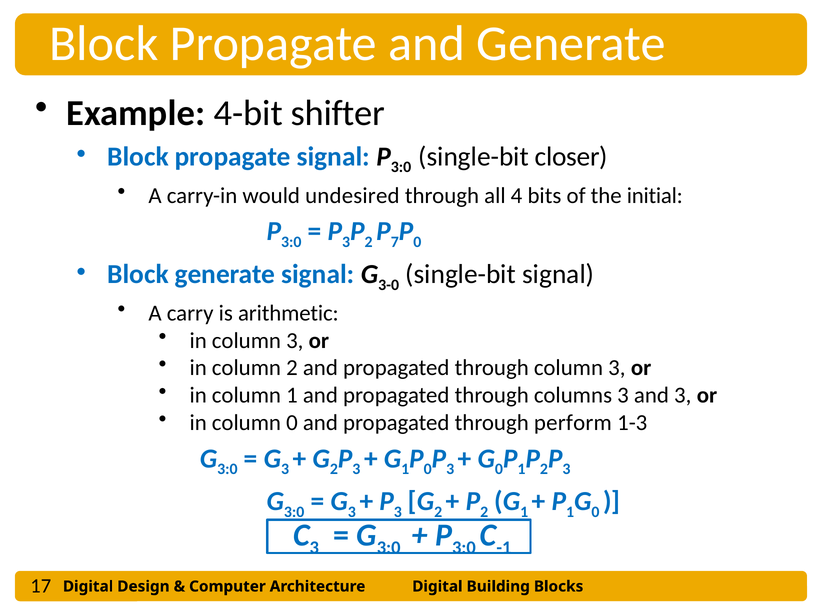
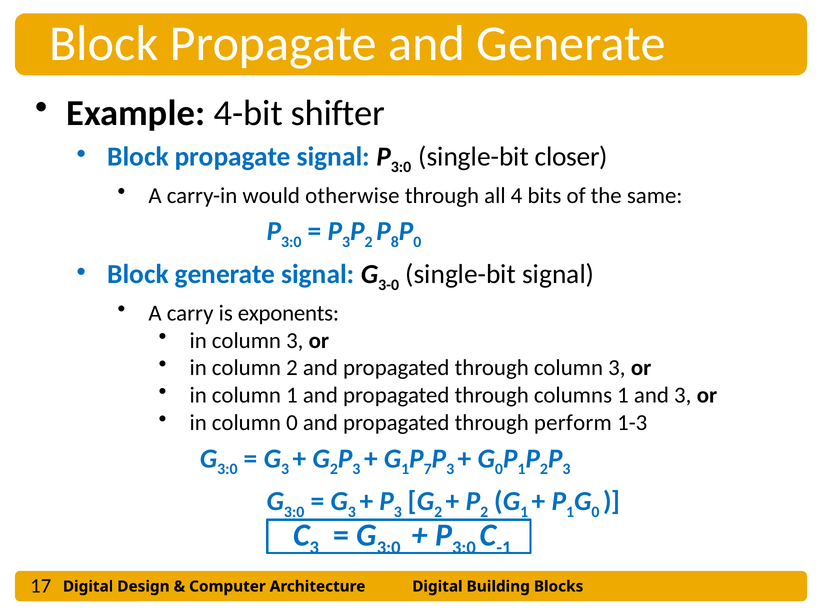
undesired: undesired -> otherwise
initial: initial -> same
7: 7 -> 8
arithmetic: arithmetic -> exponents
columns 3: 3 -> 1
0 at (428, 470): 0 -> 7
